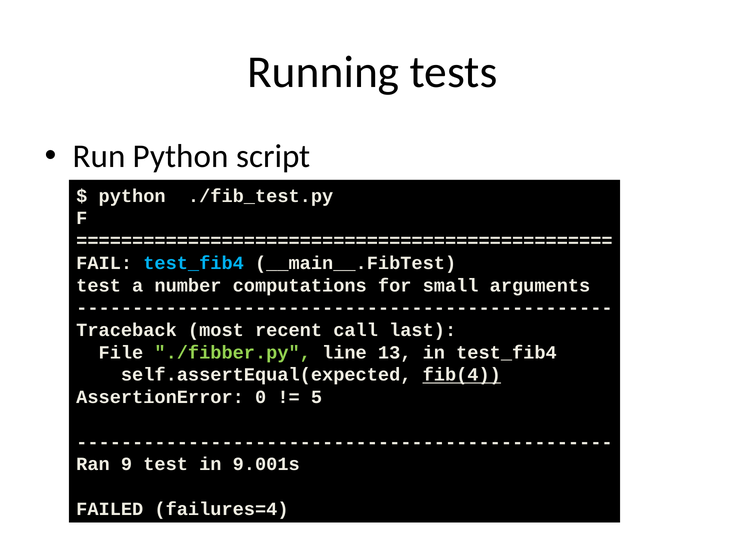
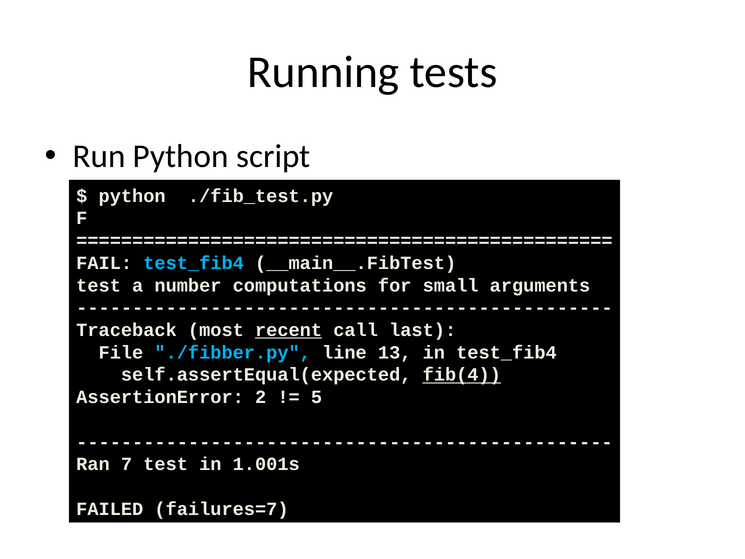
recent underline: none -> present
./fibber.py colour: light green -> light blue
0: 0 -> 2
9: 9 -> 7
9.001s: 9.001s -> 1.001s
failures=4: failures=4 -> failures=7
